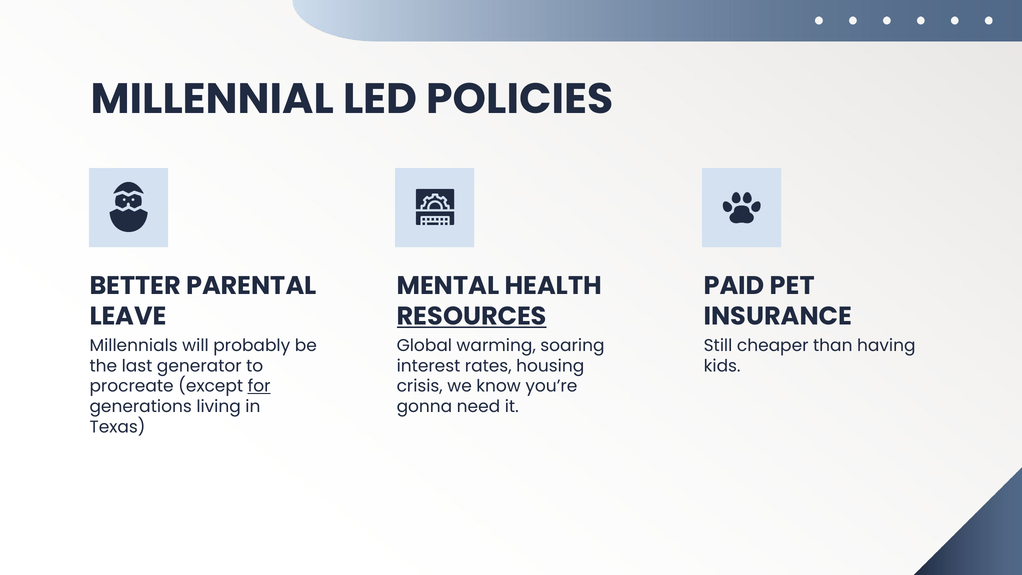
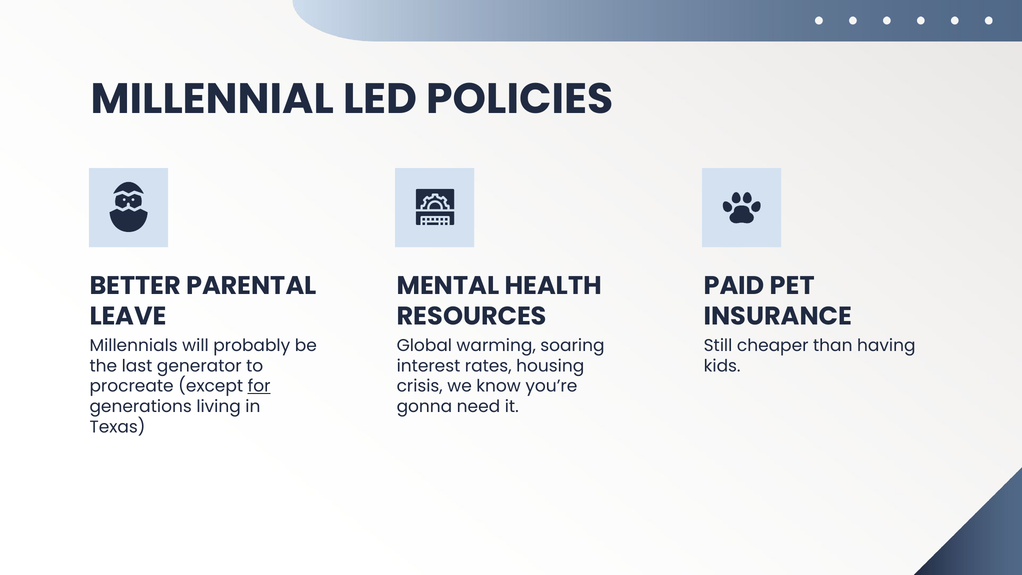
RESOURCES underline: present -> none
